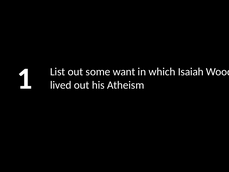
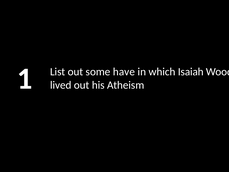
want: want -> have
